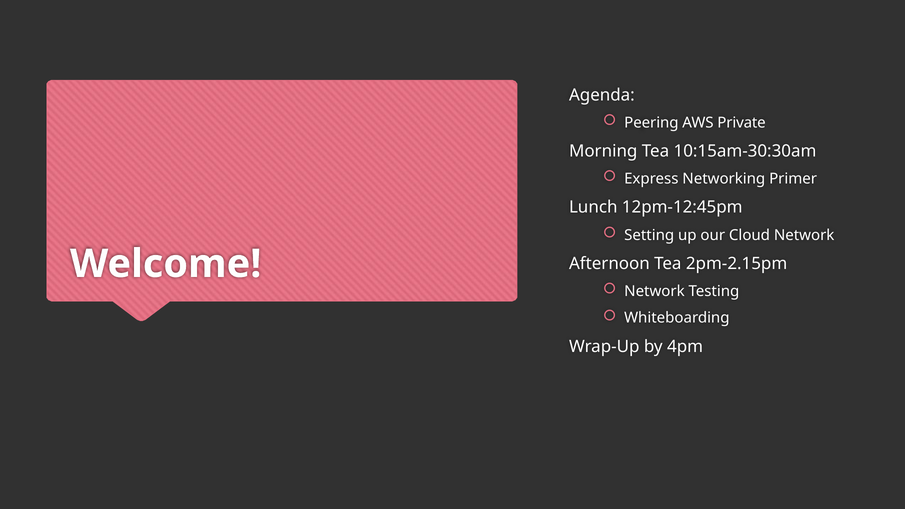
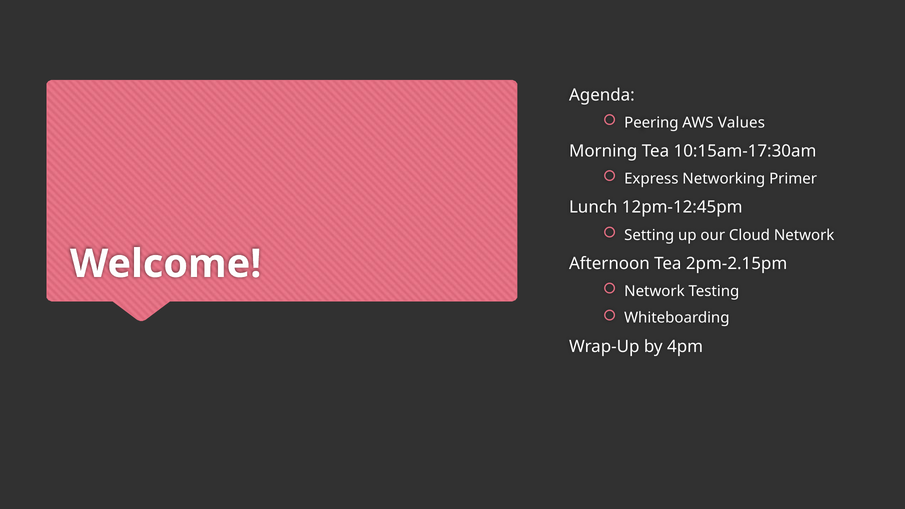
Private: Private -> Values
10:15am-30:30am: 10:15am-30:30am -> 10:15am-17:30am
